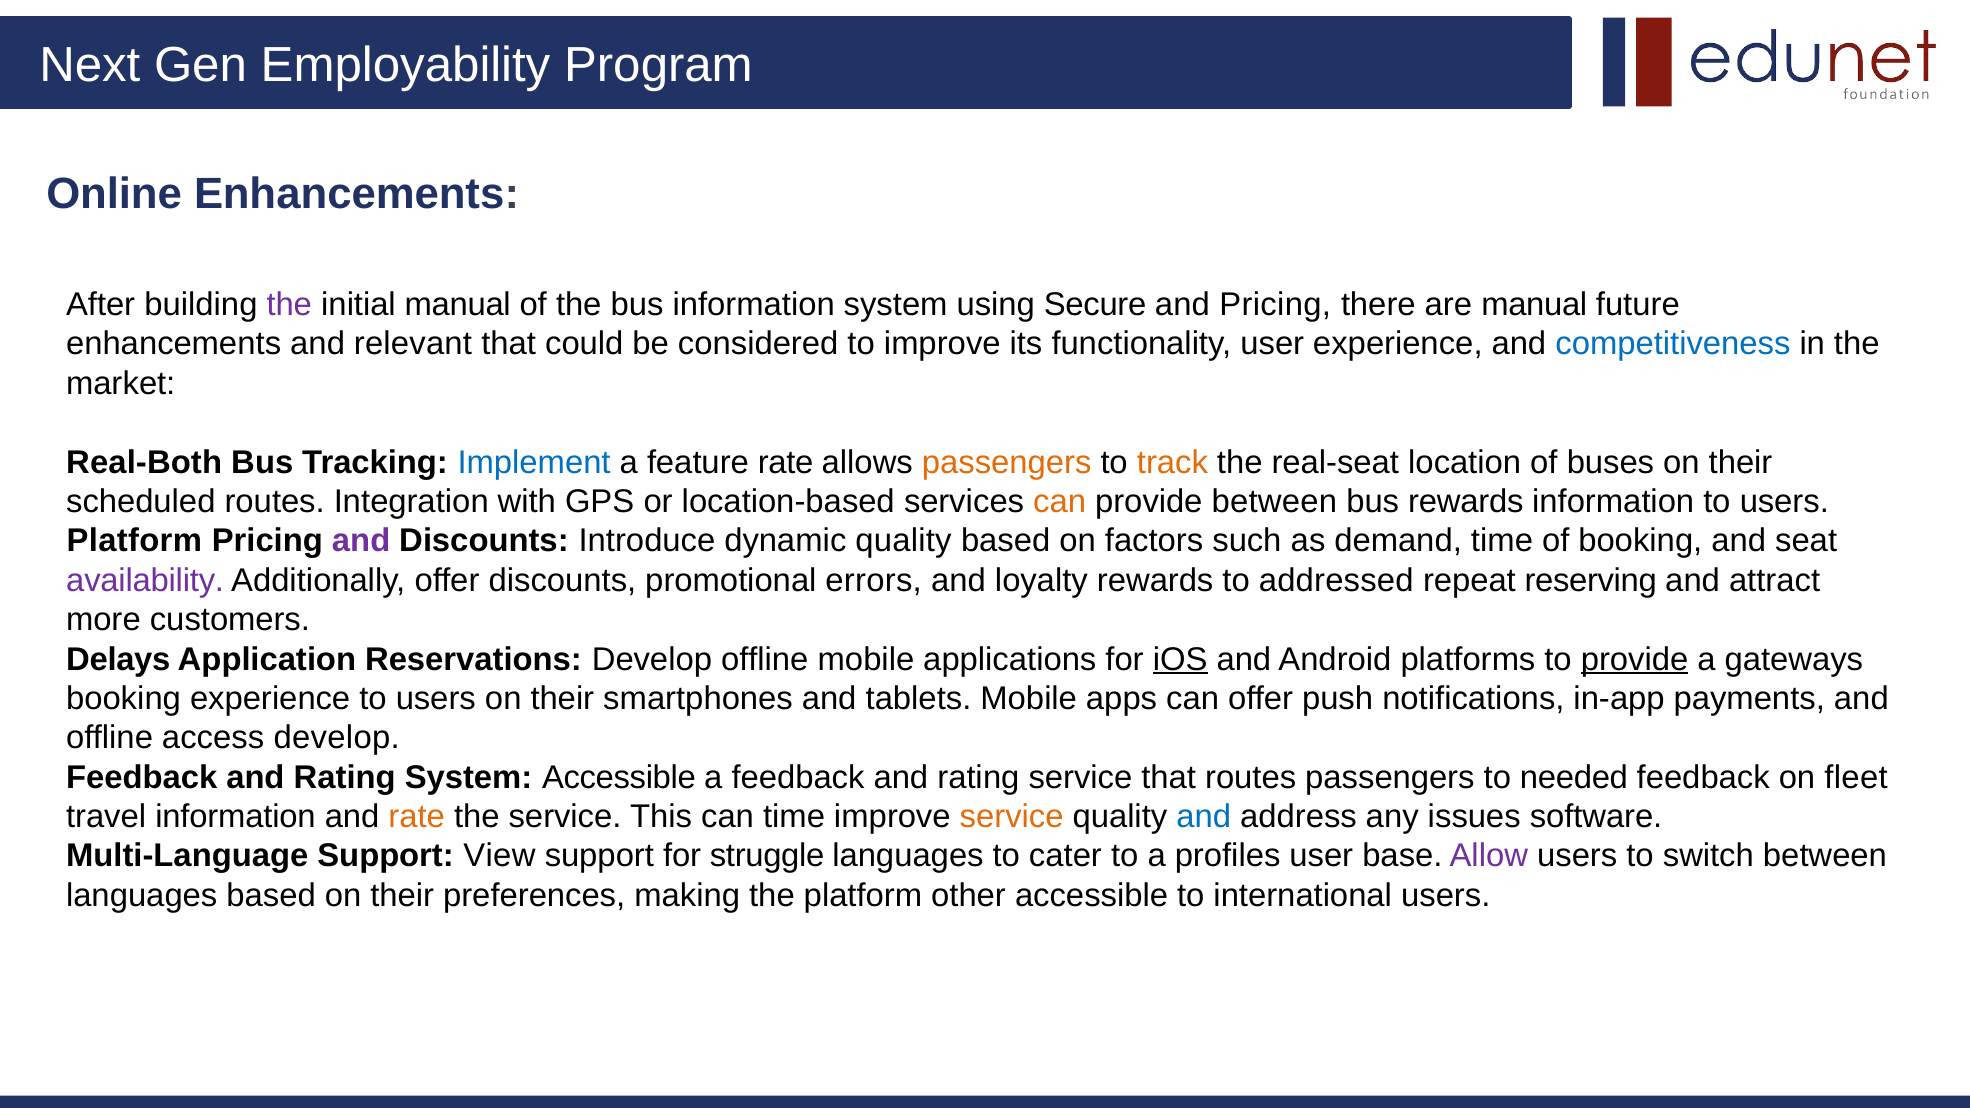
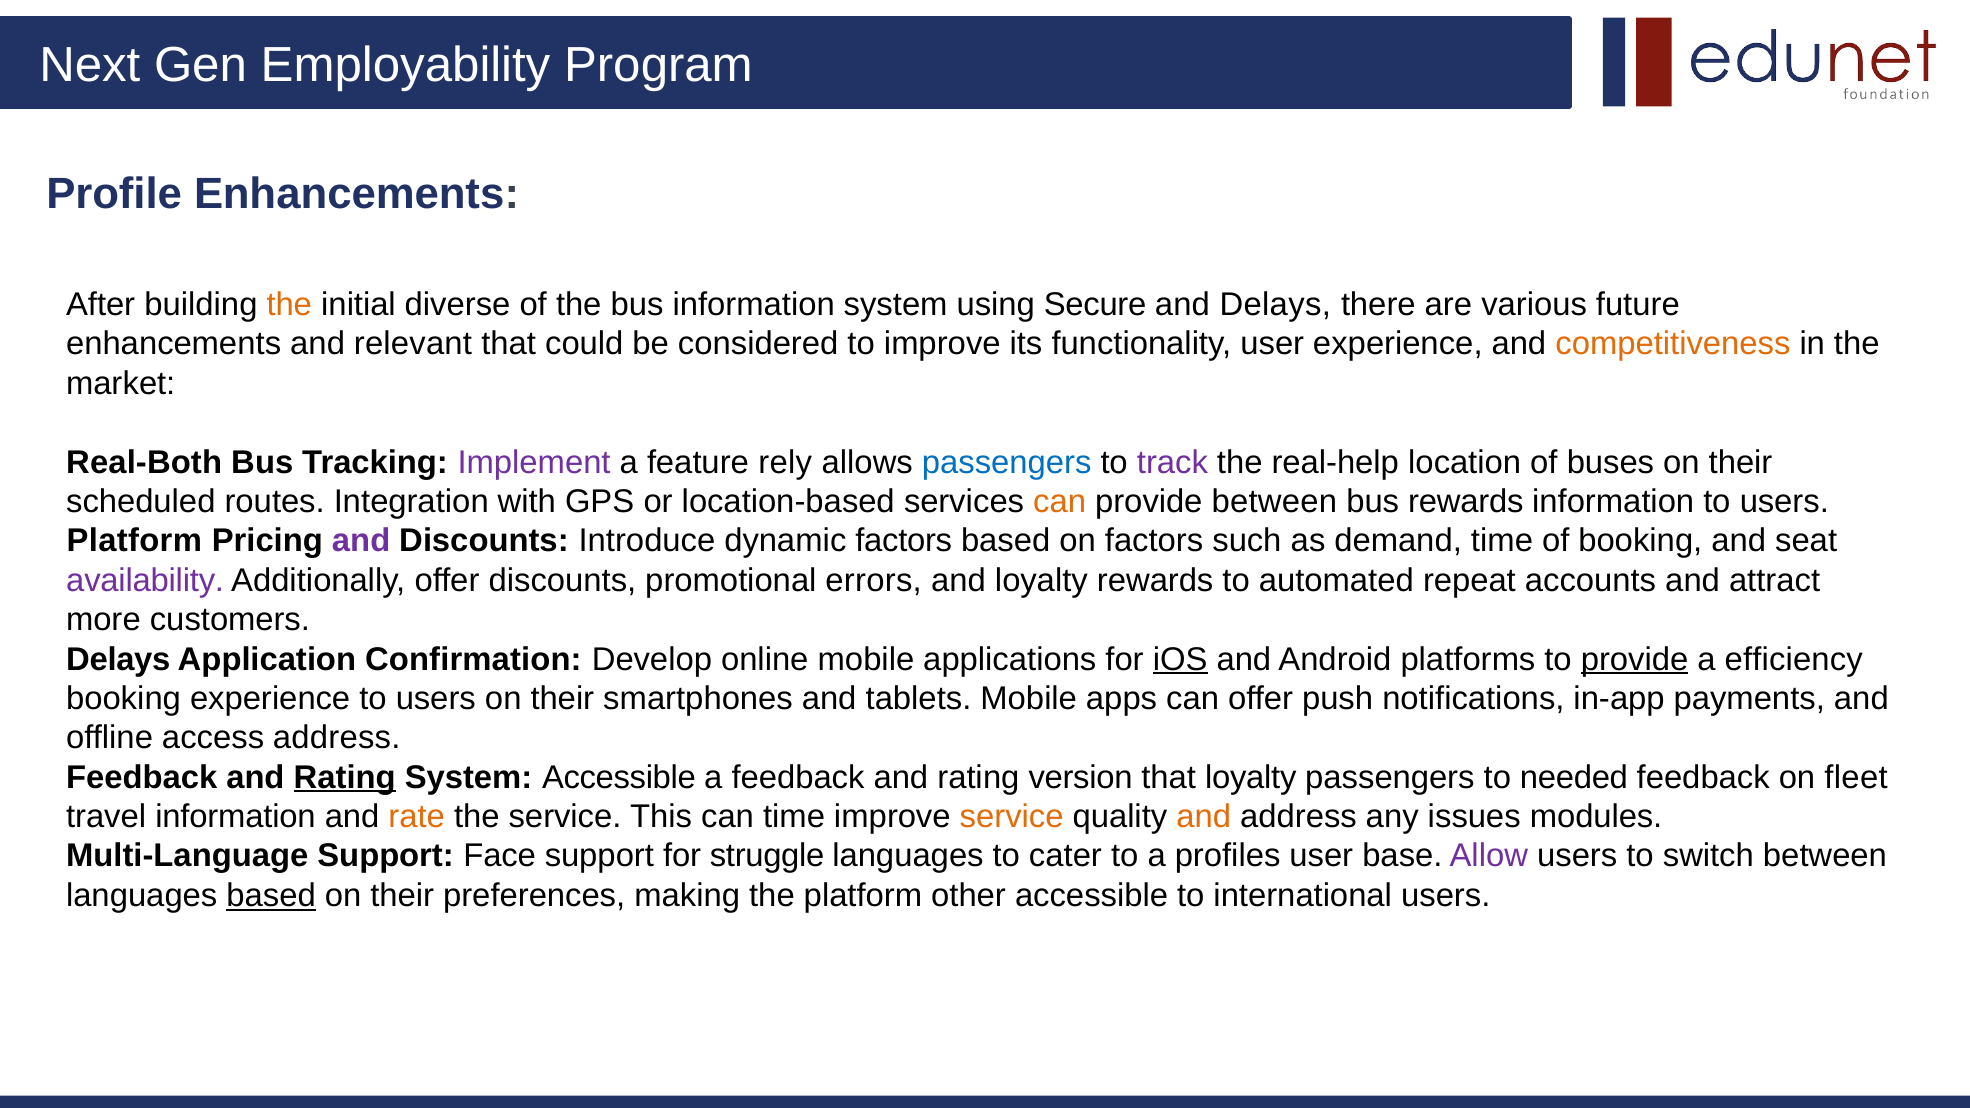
Online: Online -> Profile
the at (289, 305) colour: purple -> orange
initial manual: manual -> diverse
and Pricing: Pricing -> Delays
are manual: manual -> various
competitiveness colour: blue -> orange
Implement colour: blue -> purple
feature rate: rate -> rely
passengers at (1007, 462) colour: orange -> blue
track colour: orange -> purple
real-seat: real-seat -> real-help
dynamic quality: quality -> factors
addressed: addressed -> automated
reserving: reserving -> accounts
Reservations: Reservations -> Confirmation
Develop offline: offline -> online
gateways: gateways -> efficiency
access develop: develop -> address
Rating at (345, 777) underline: none -> present
rating service: service -> version
that routes: routes -> loyalty
and at (1204, 817) colour: blue -> orange
software: software -> modules
View: View -> Face
based at (271, 896) underline: none -> present
